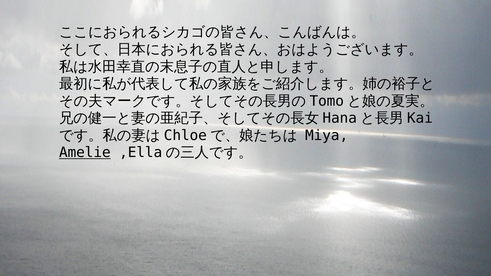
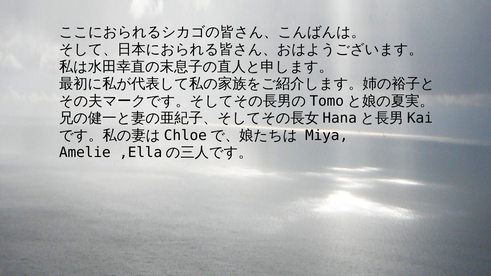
Amelie underline: present -> none
